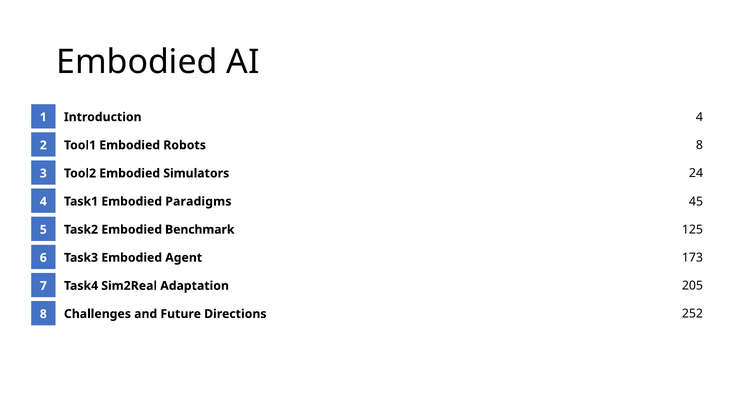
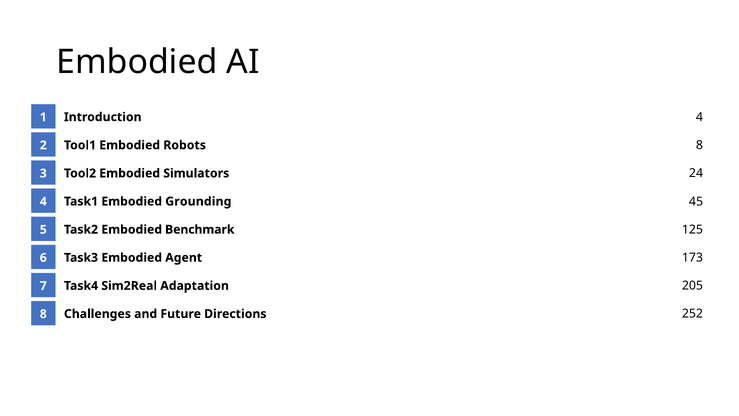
Paradigms: Paradigms -> Grounding
